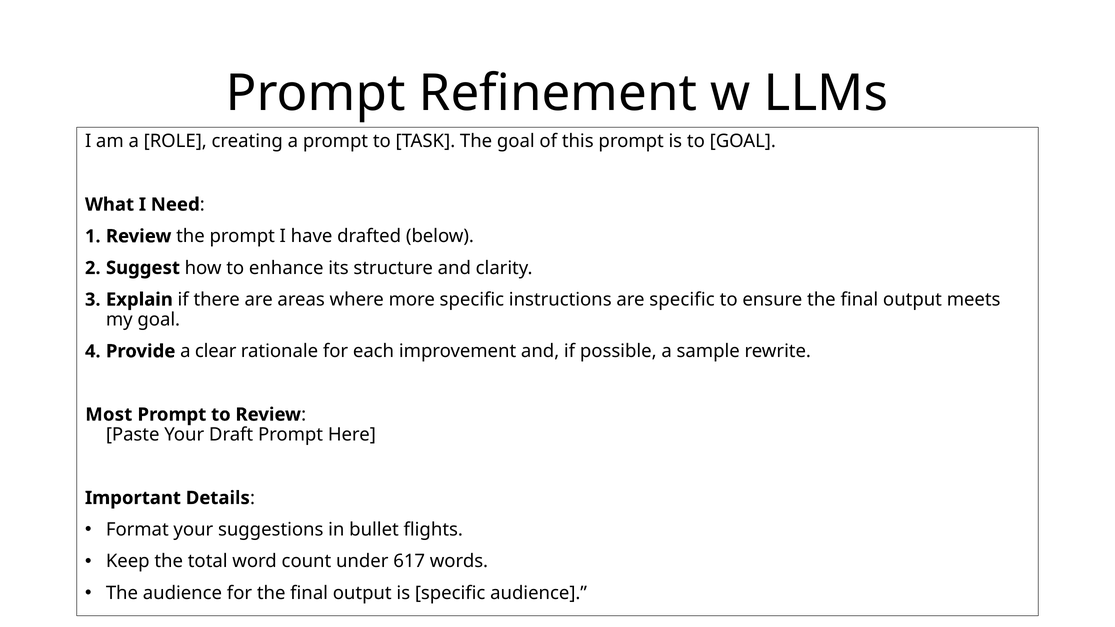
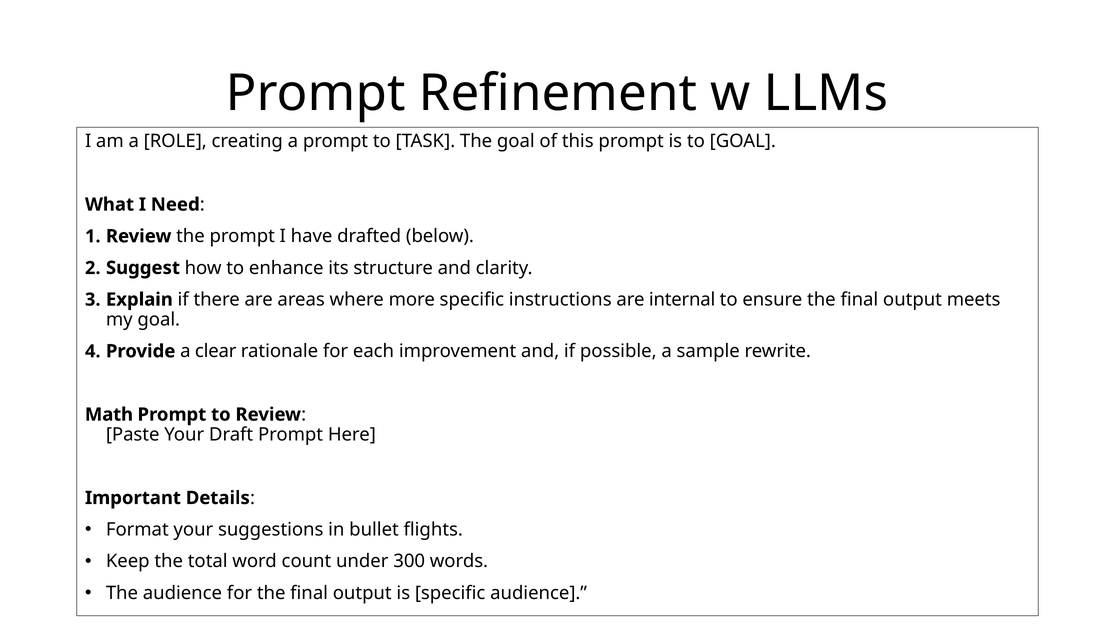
are specific: specific -> internal
Most: Most -> Math
617: 617 -> 300
